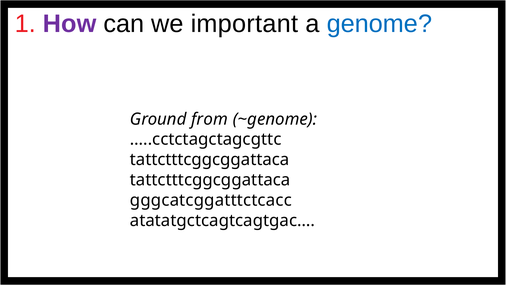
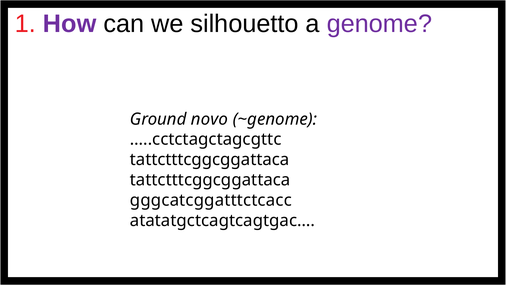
important: important -> silhouetto
genome colour: blue -> purple
from: from -> novo
